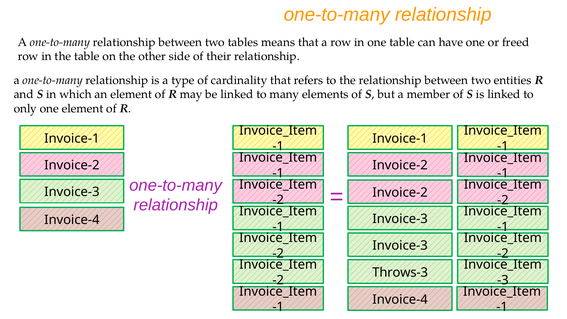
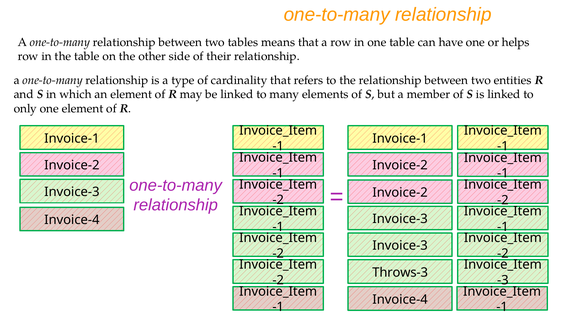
freed: freed -> helps
